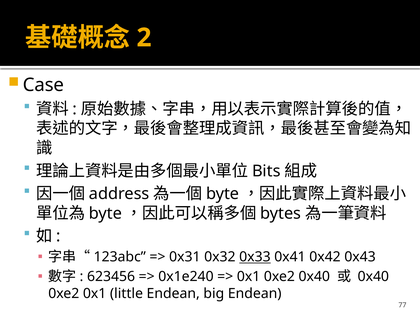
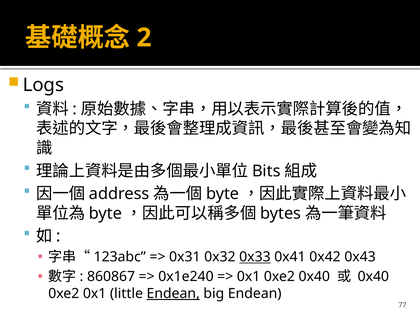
Case: Case -> Logs
623456: 623456 -> 860867
Endean at (173, 293) underline: none -> present
